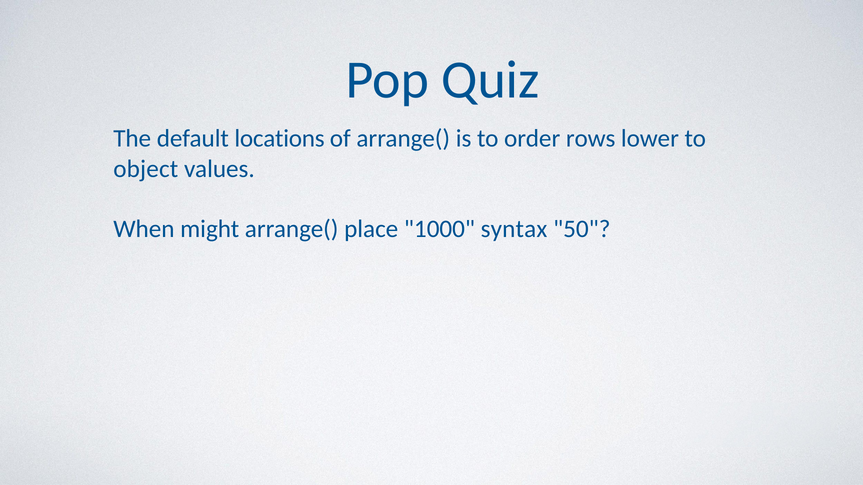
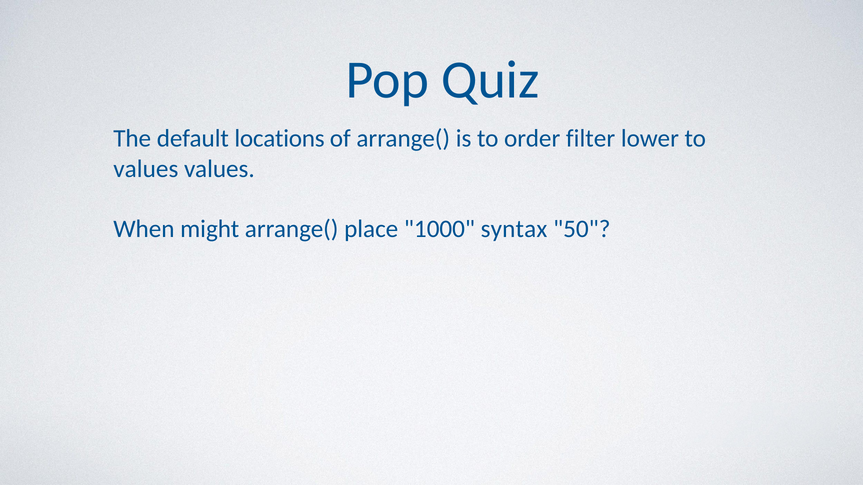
rows: rows -> filter
object at (146, 169): object -> values
